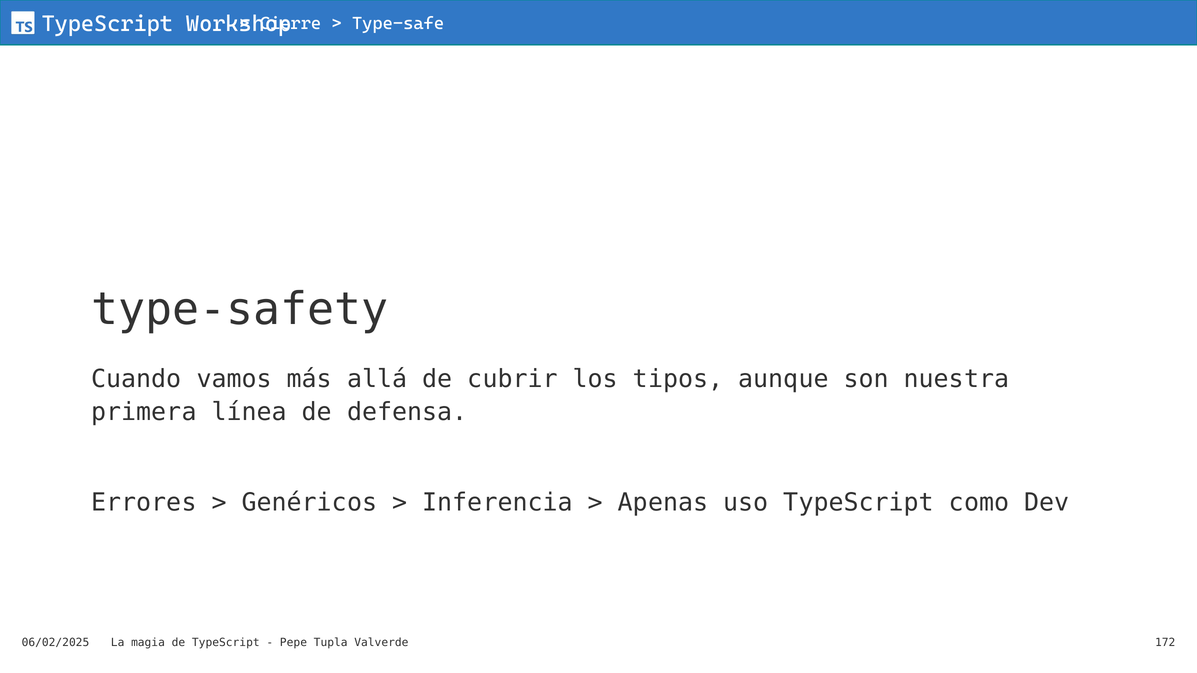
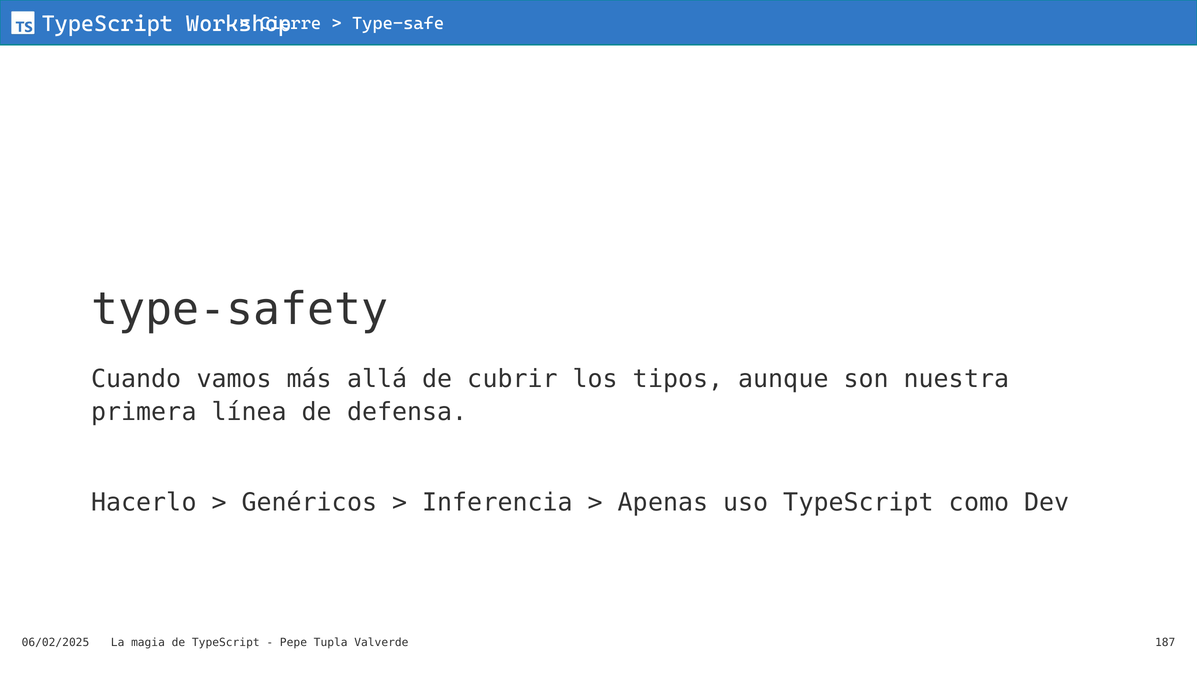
Errores: Errores -> Hacerlo
172: 172 -> 187
